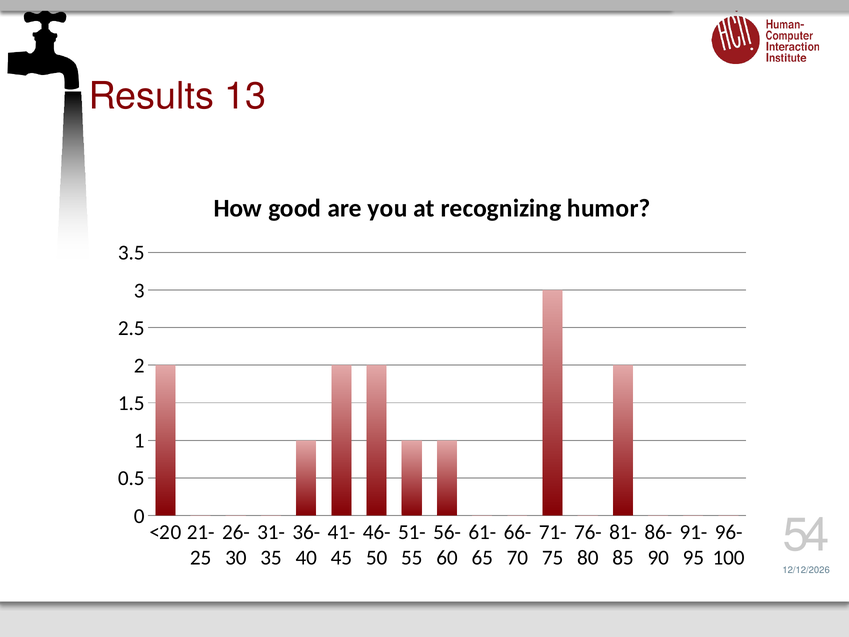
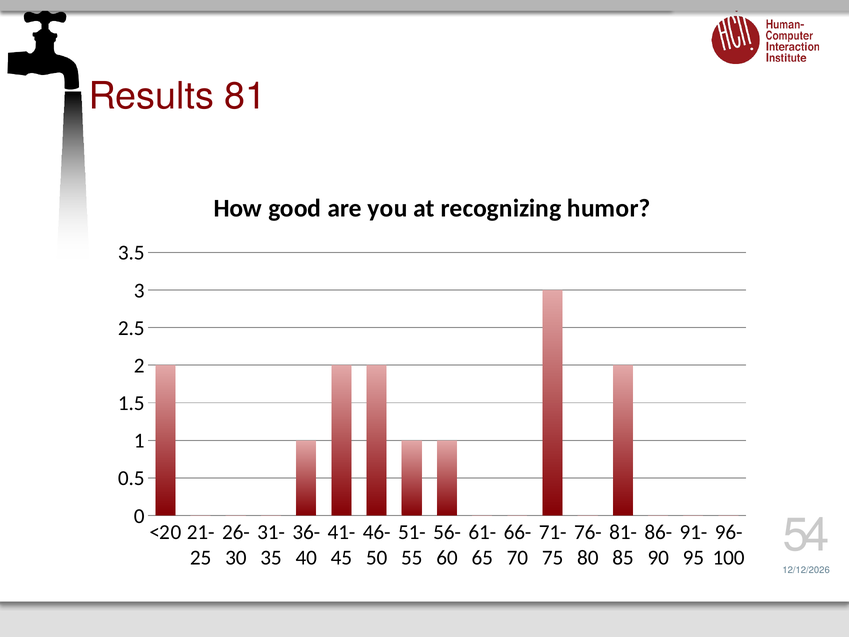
13: 13 -> 81
